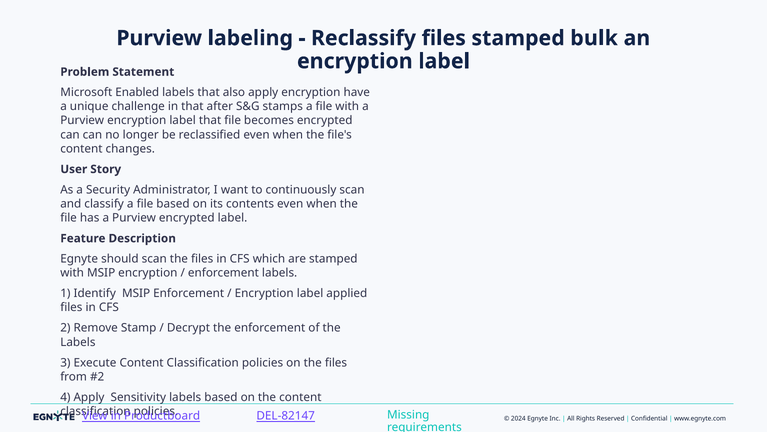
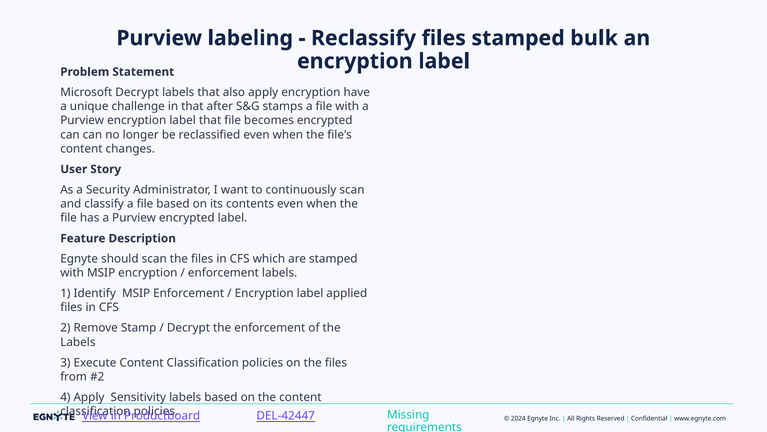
Microsoft Enabled: Enabled -> Decrypt
DEL-82147: DEL-82147 -> DEL-42447
